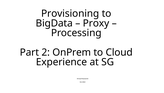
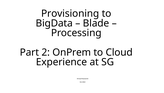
Proxy: Proxy -> Blade
